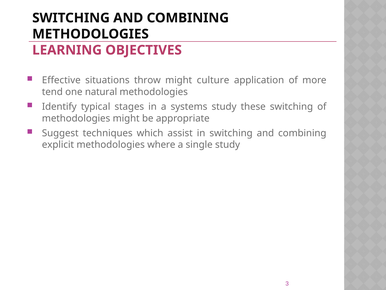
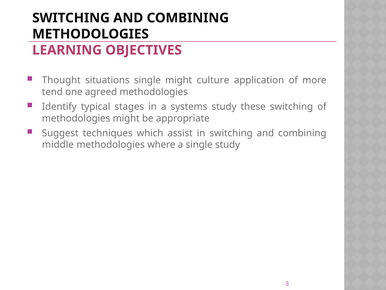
Effective: Effective -> Thought
situations throw: throw -> single
natural: natural -> agreed
explicit: explicit -> middle
